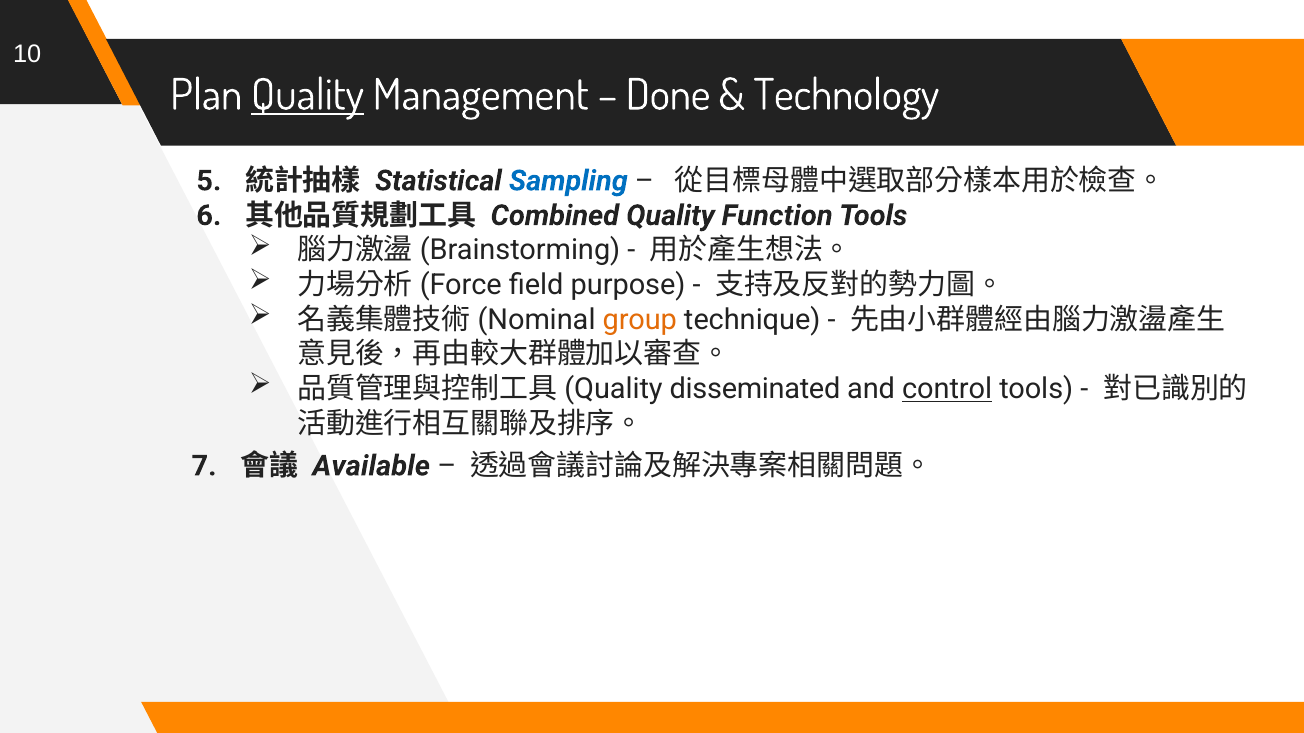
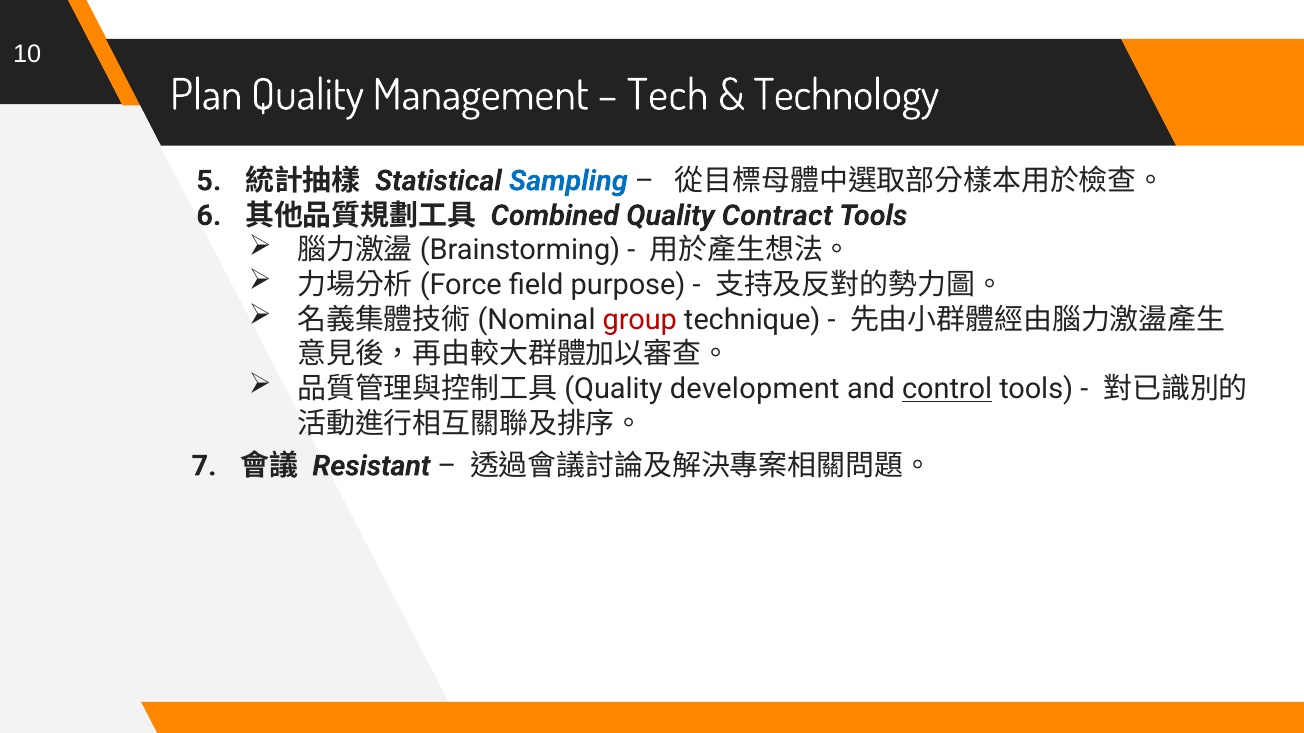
Quality at (308, 95) underline: present -> none
Done: Done -> Tech
Function: Function -> Contract
group colour: orange -> red
disseminated: disseminated -> development
Available: Available -> Resistant
